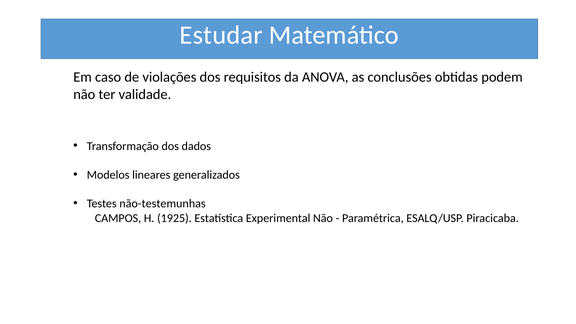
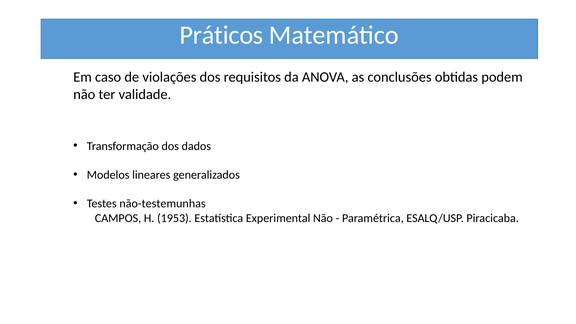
Estudar: Estudar -> Práticos
1925: 1925 -> 1953
